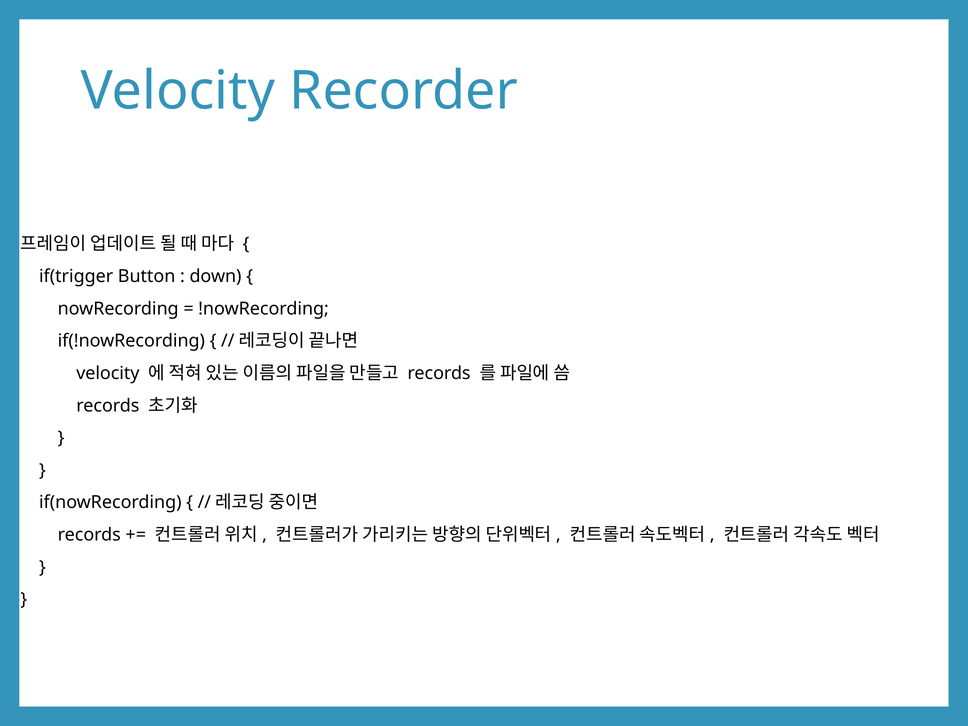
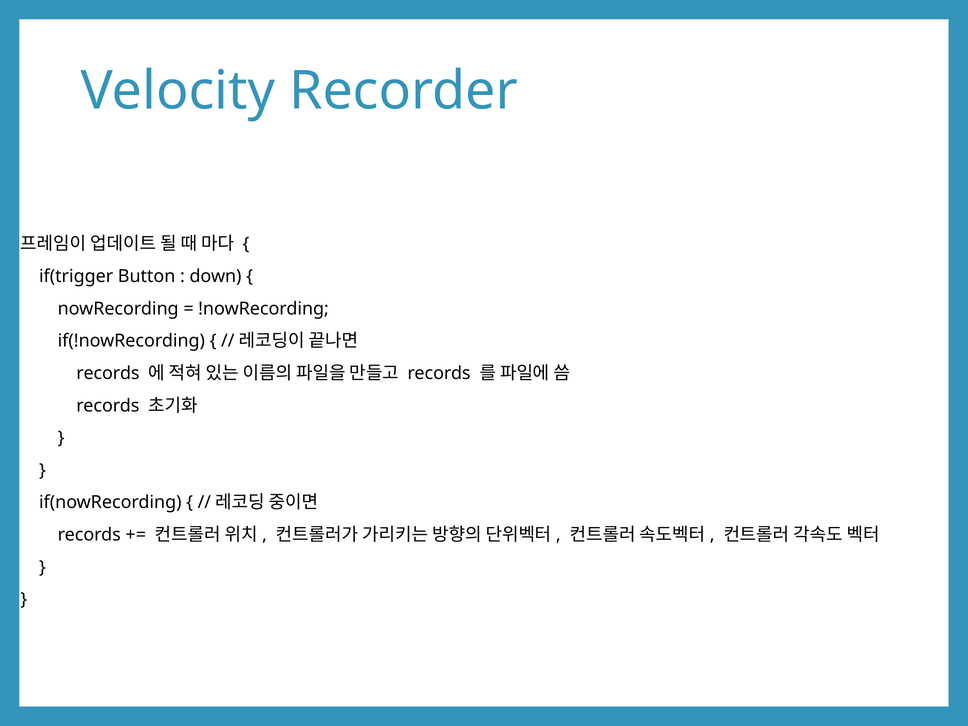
velocity at (108, 373): velocity -> records
